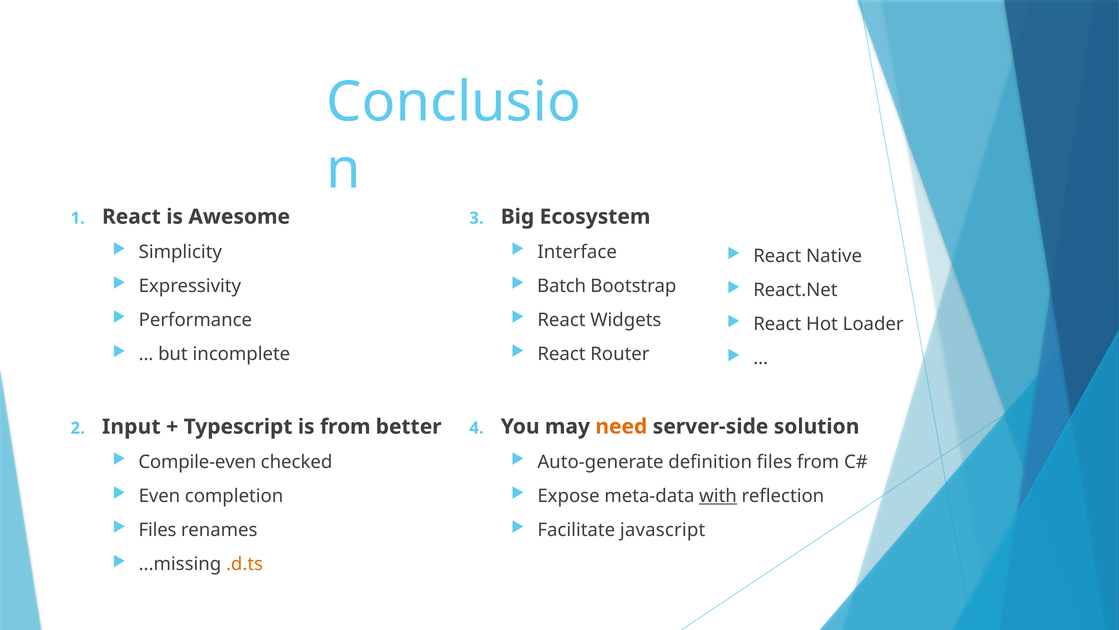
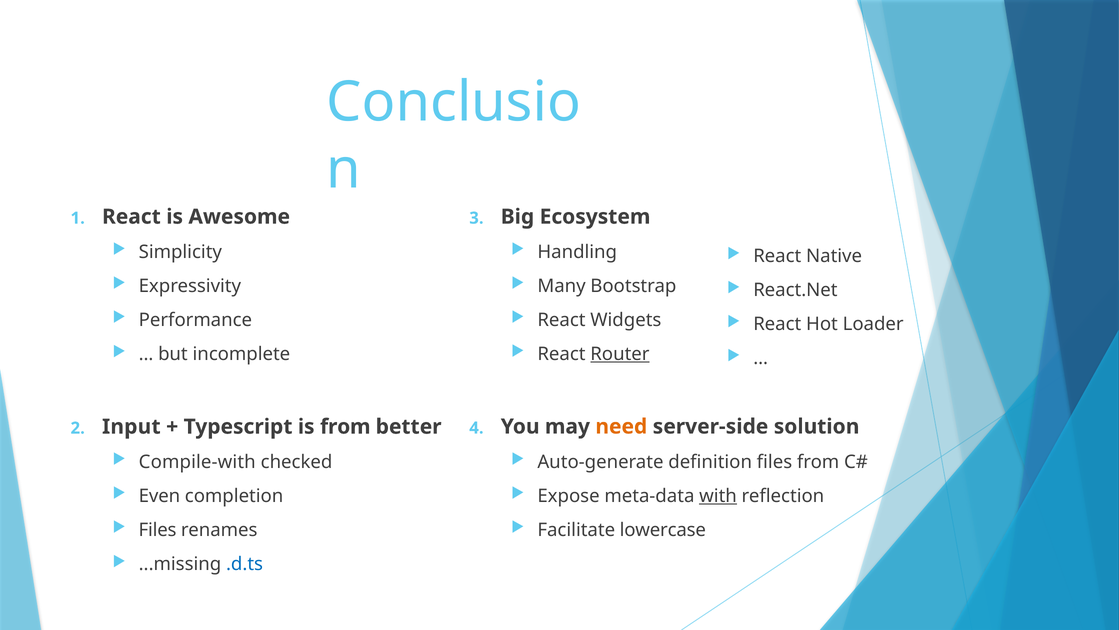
Interface: Interface -> Handling
Batch: Batch -> Many
Router underline: none -> present
Compile-even: Compile-even -> Compile-with
javascript: javascript -> lowercase
.d.ts colour: orange -> blue
